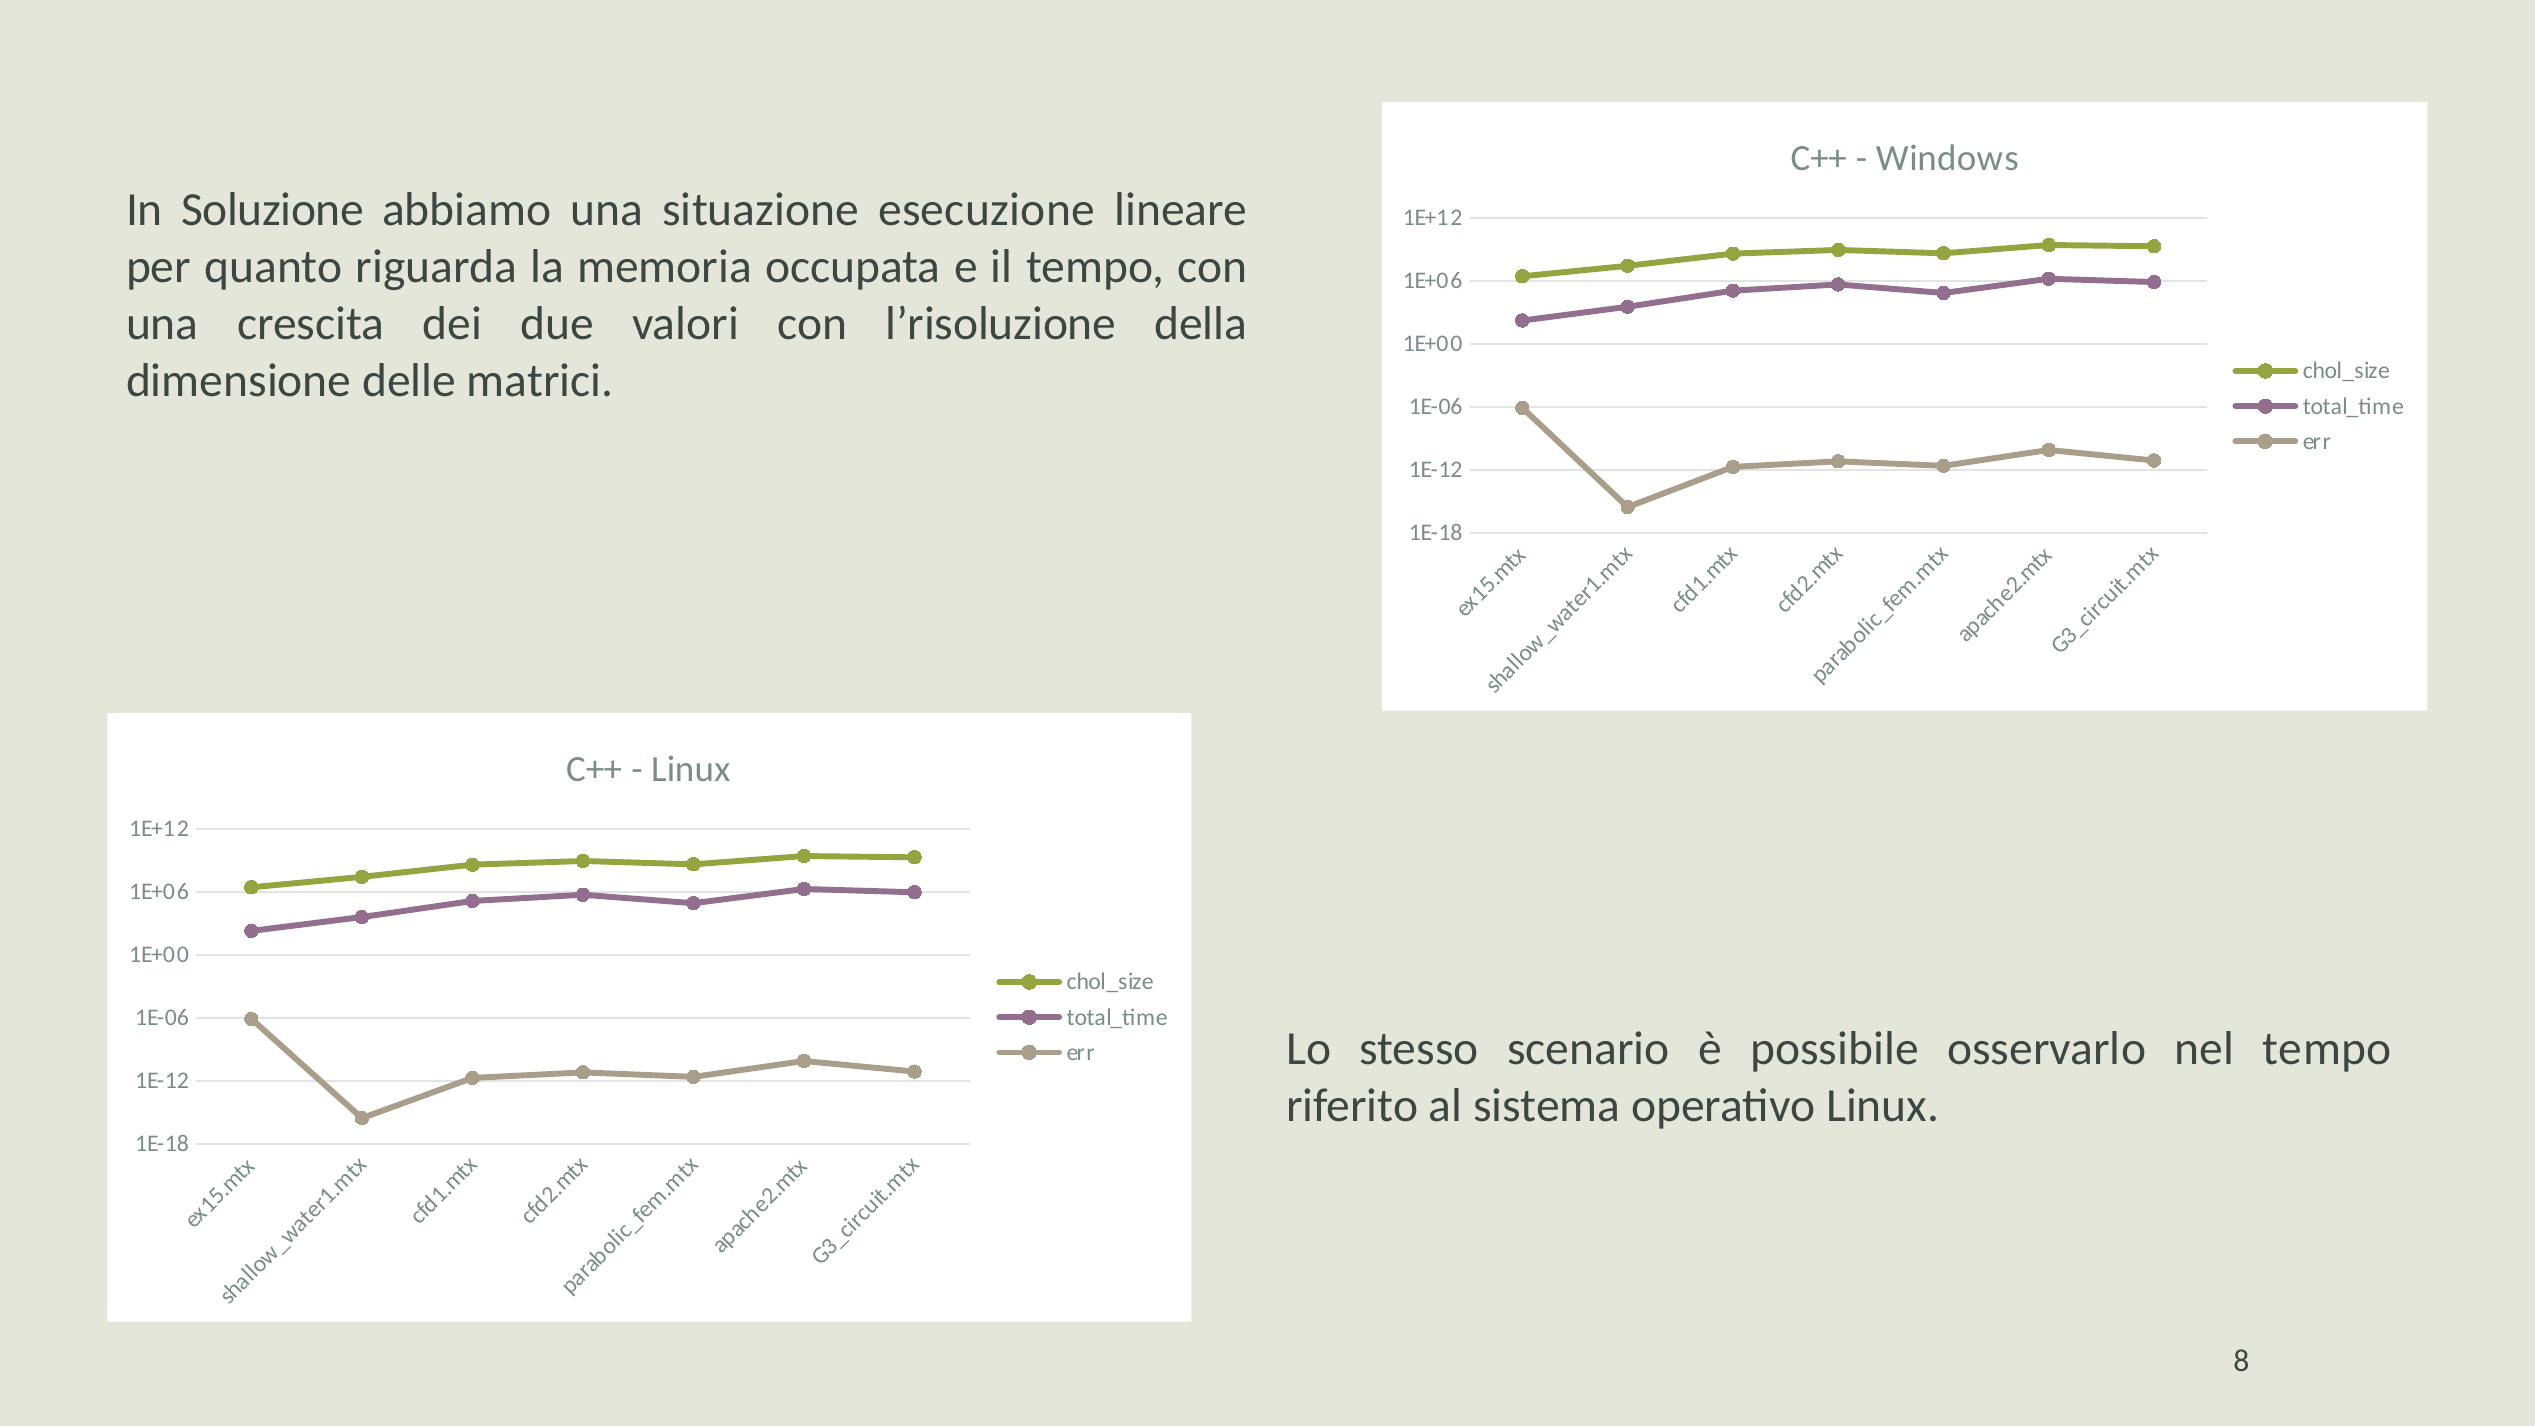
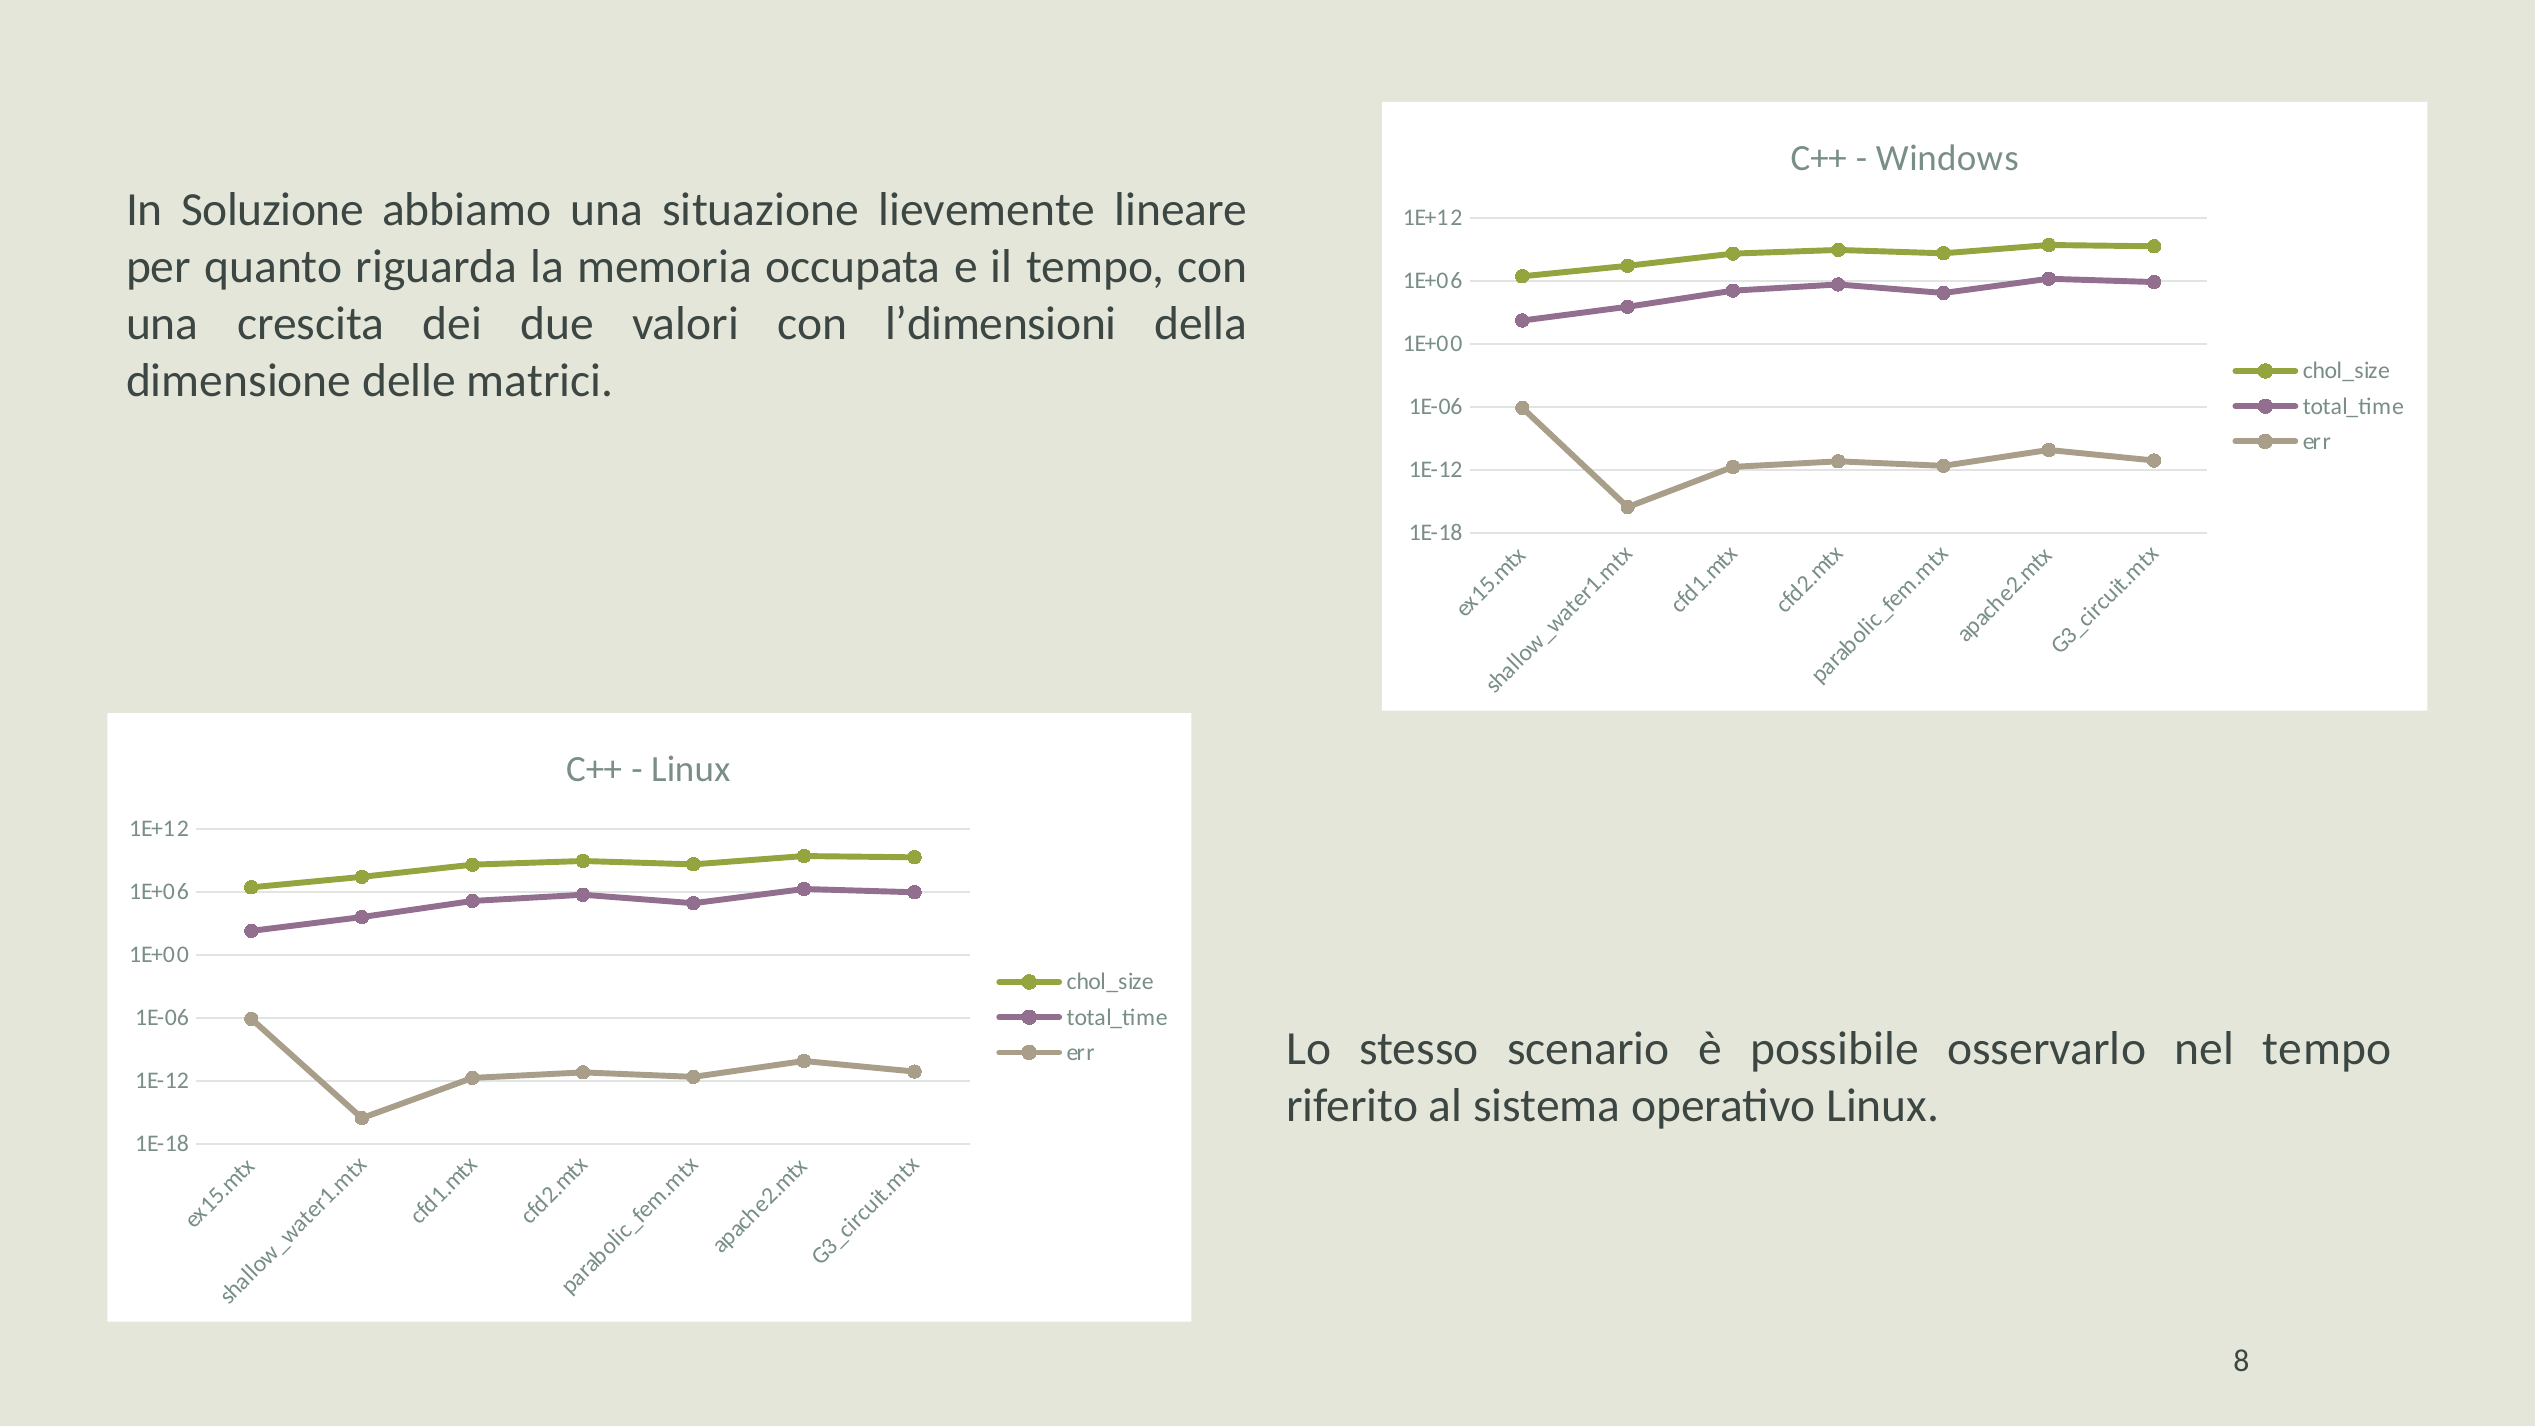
esecuzione: esecuzione -> lievemente
l’risoluzione: l’risoluzione -> l’dimensioni
